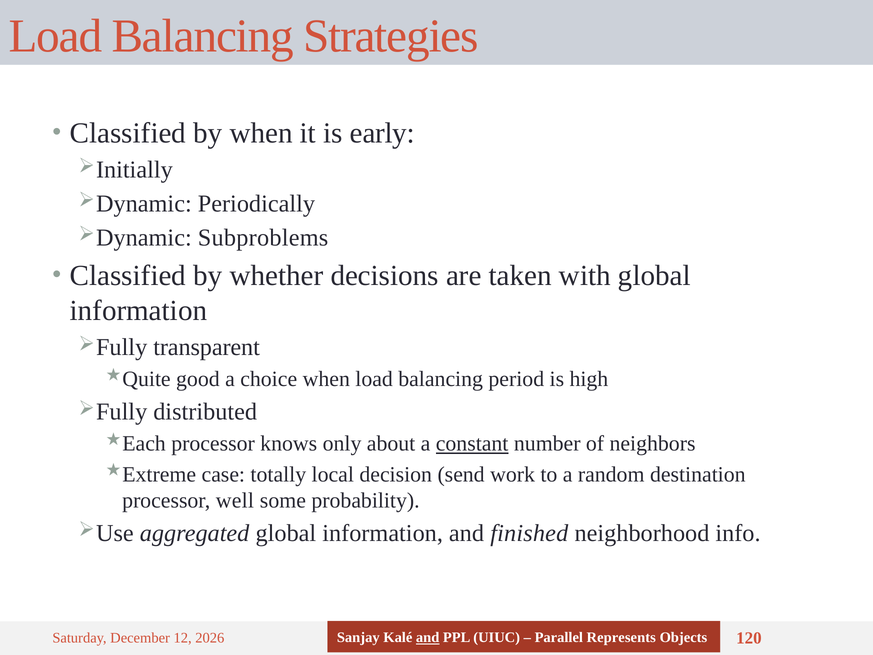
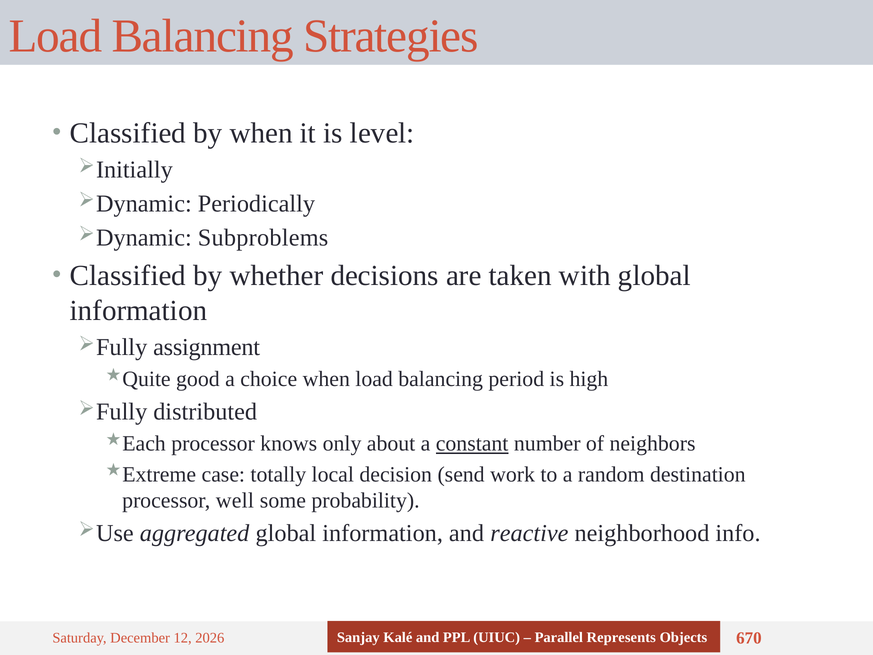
early: early -> level
transparent: transparent -> assignment
finished: finished -> reactive
and at (428, 637) underline: present -> none
120: 120 -> 670
